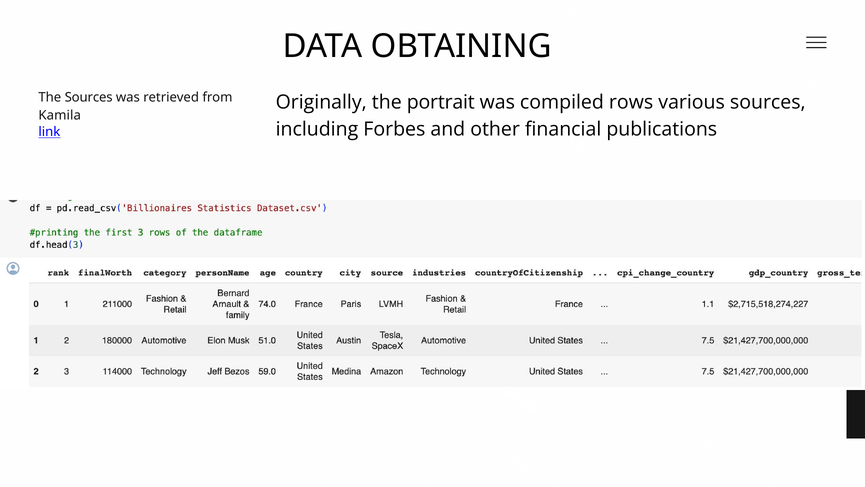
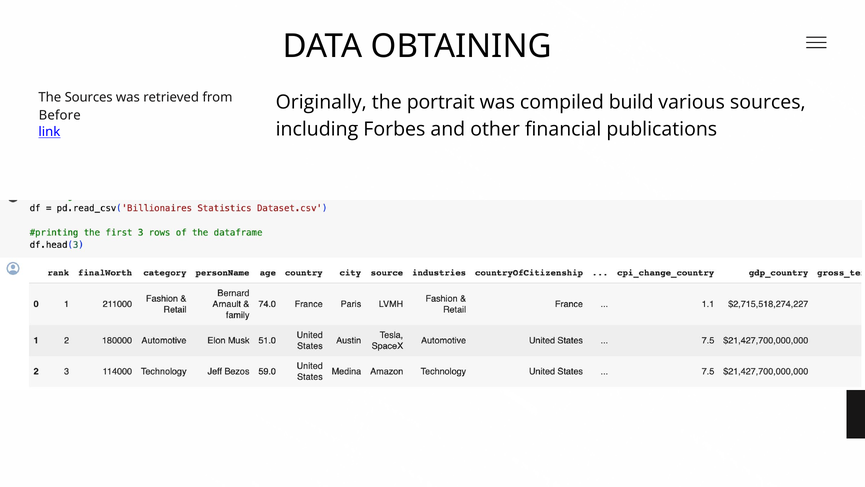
rows: rows -> build
Kamila: Kamila -> Before
